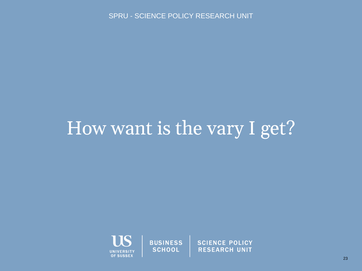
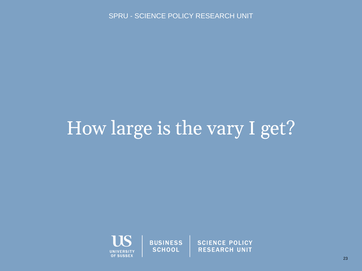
want: want -> large
